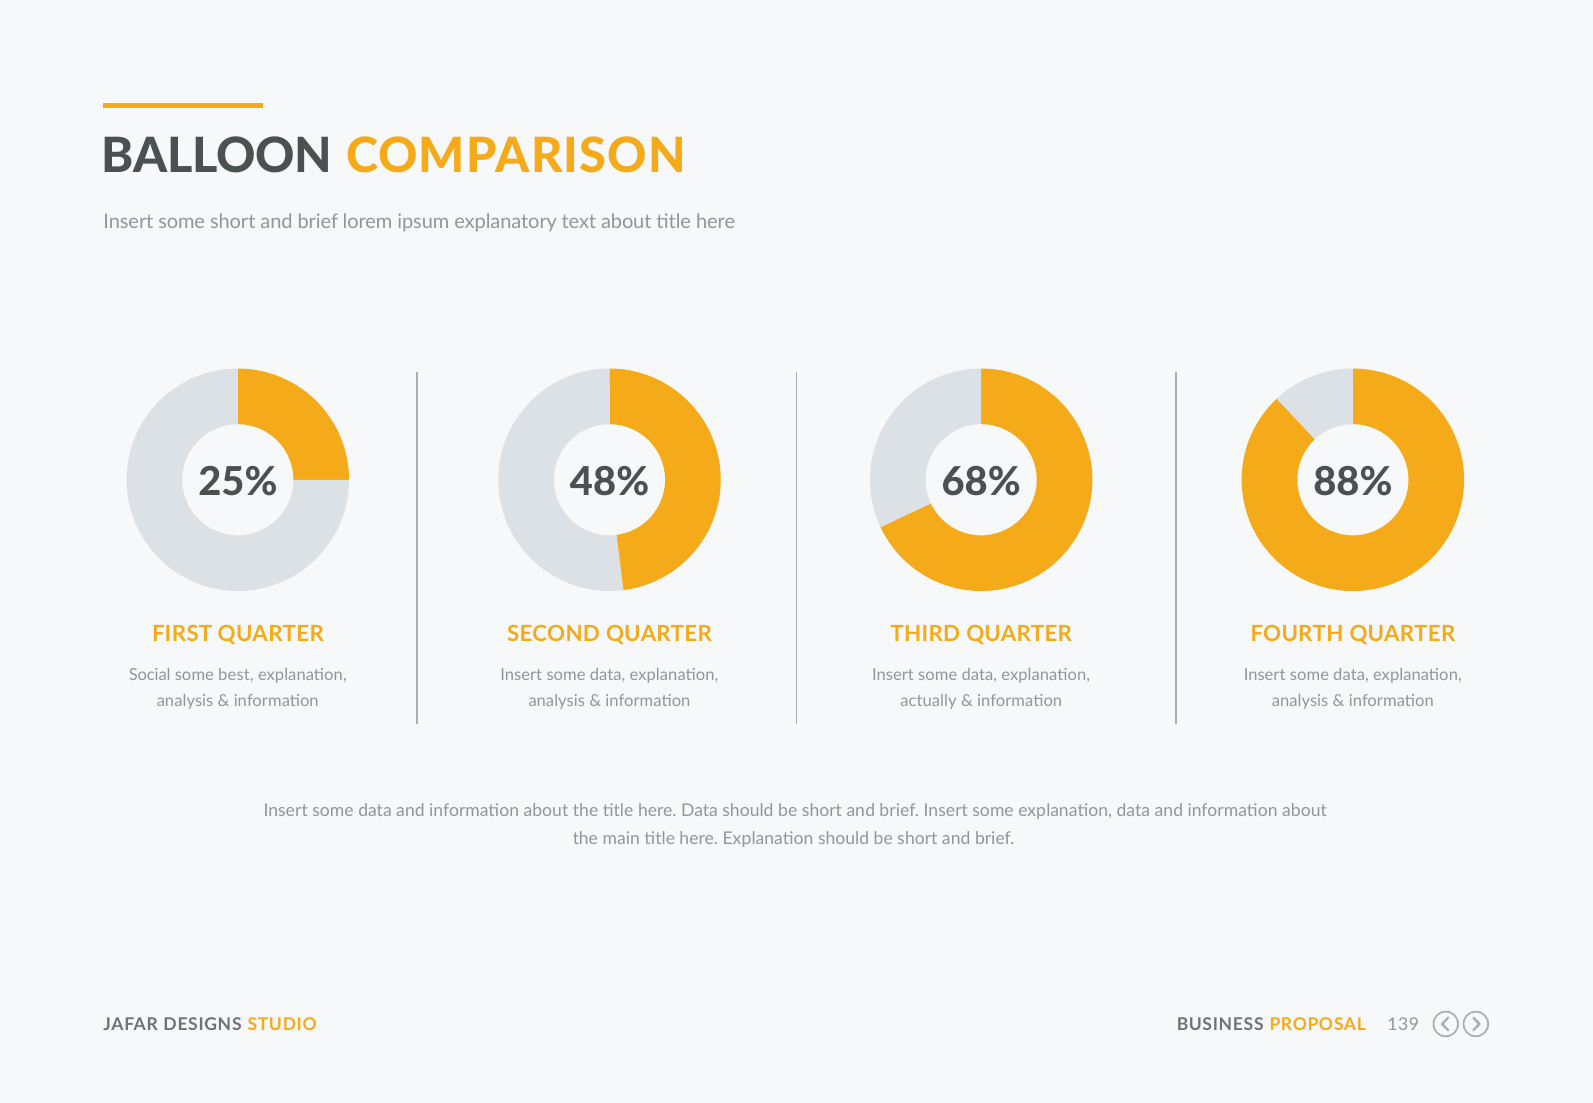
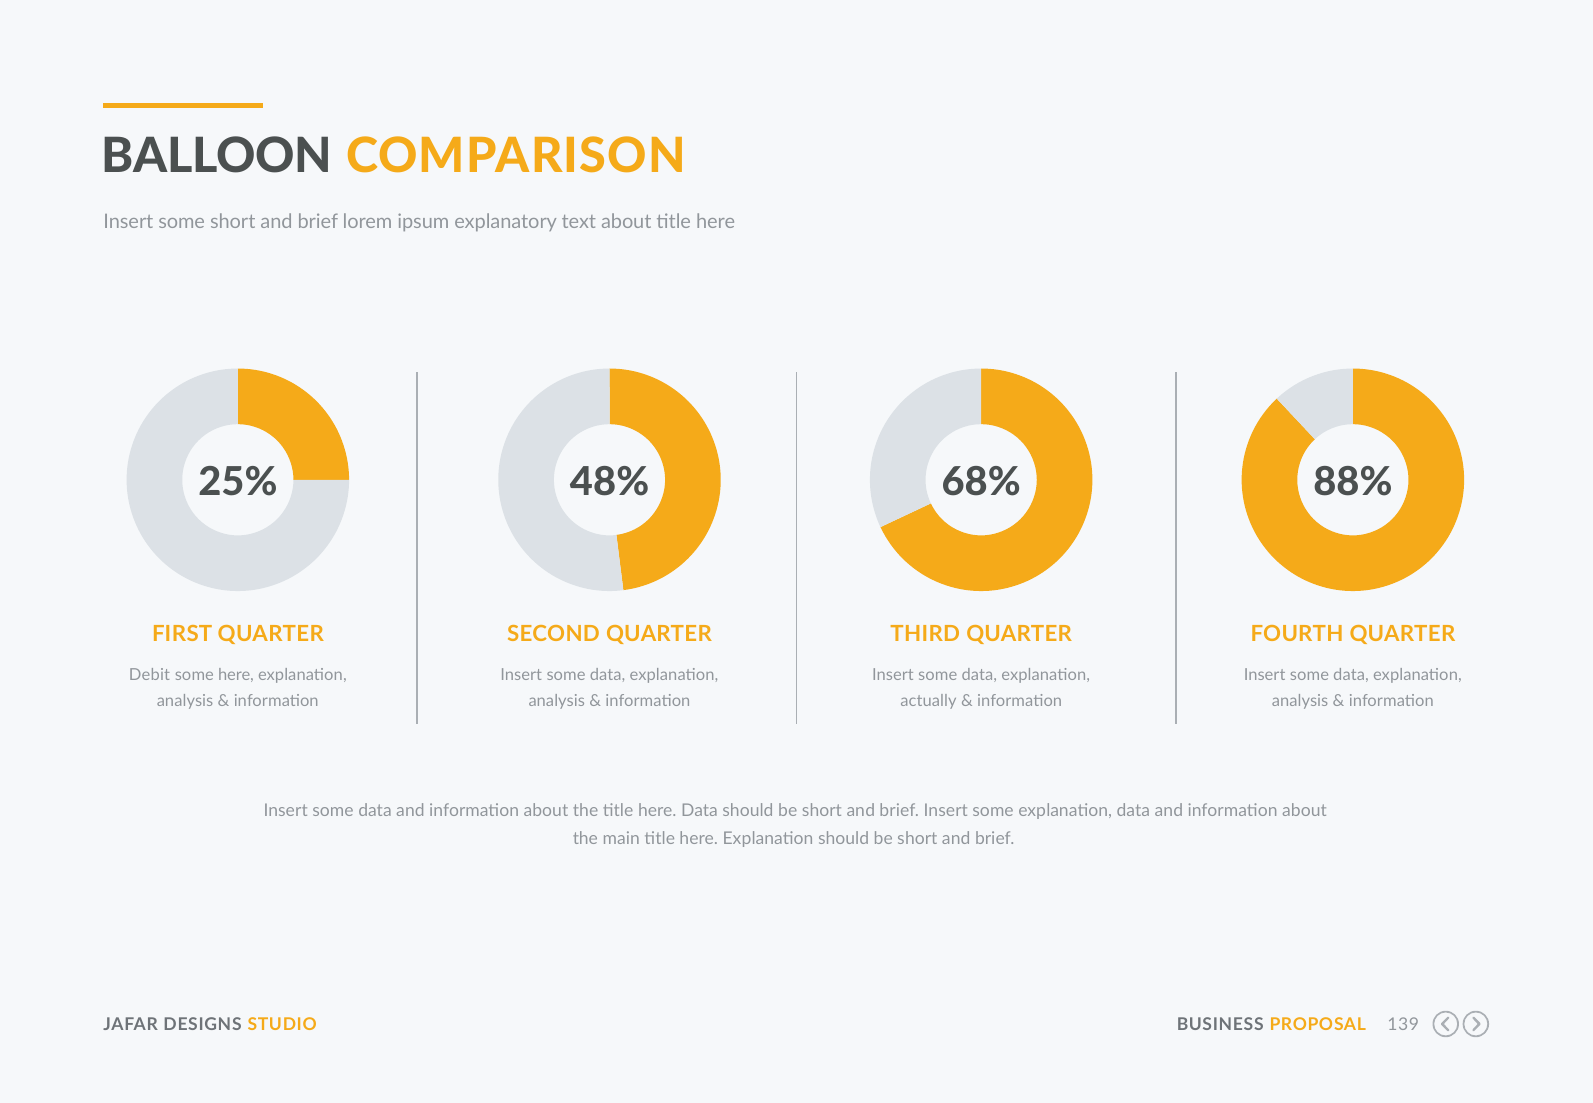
Social: Social -> Debit
some best: best -> here
